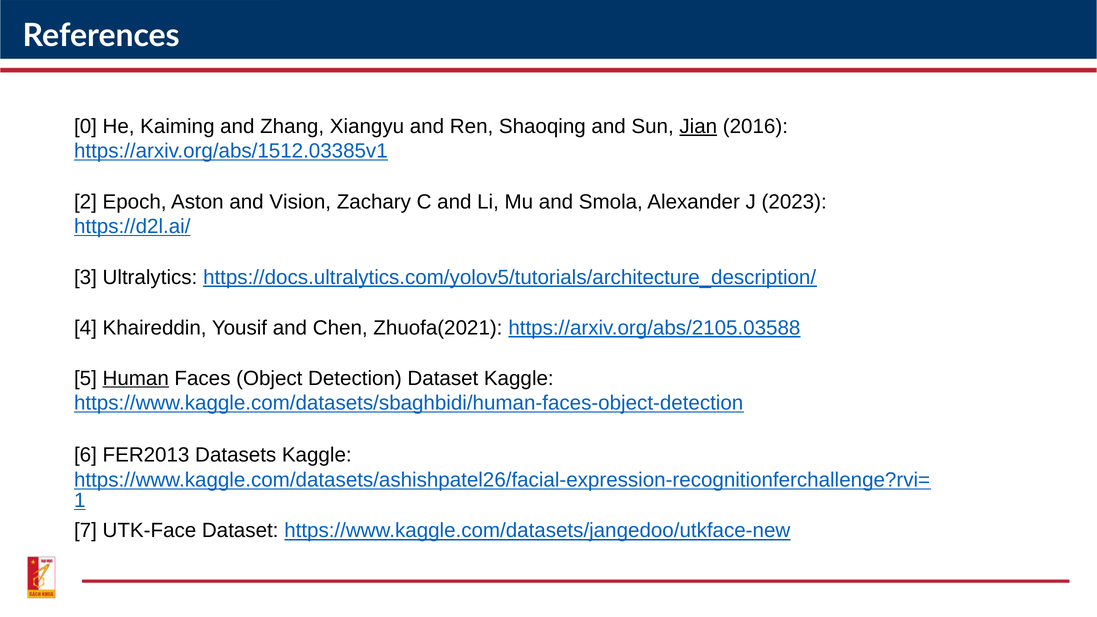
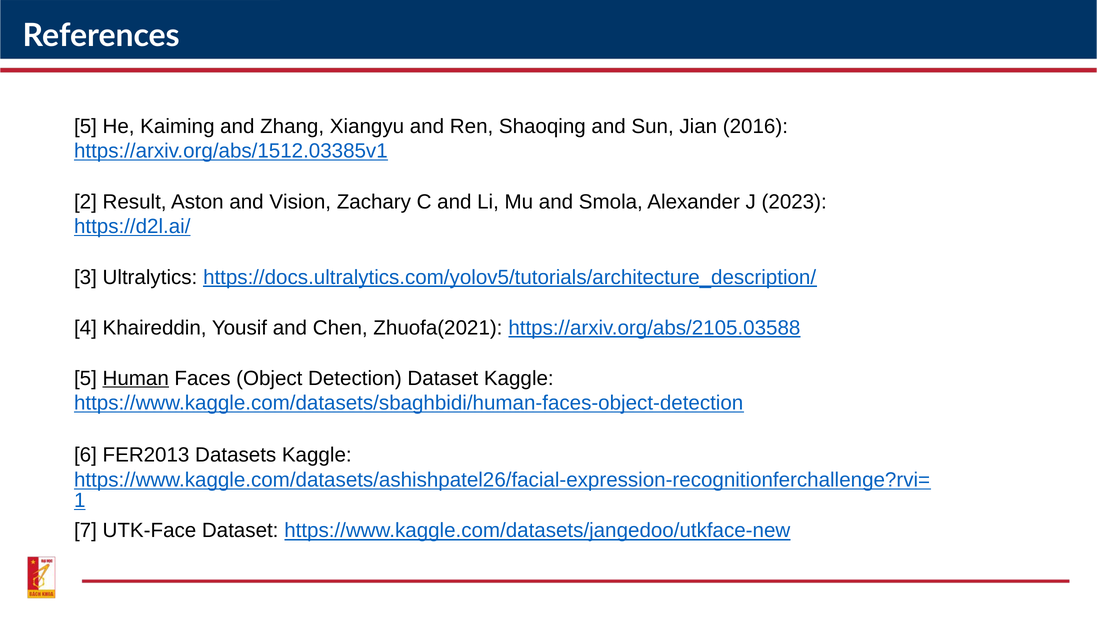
0 at (85, 126): 0 -> 5
Jian underline: present -> none
Epoch: Epoch -> Result
